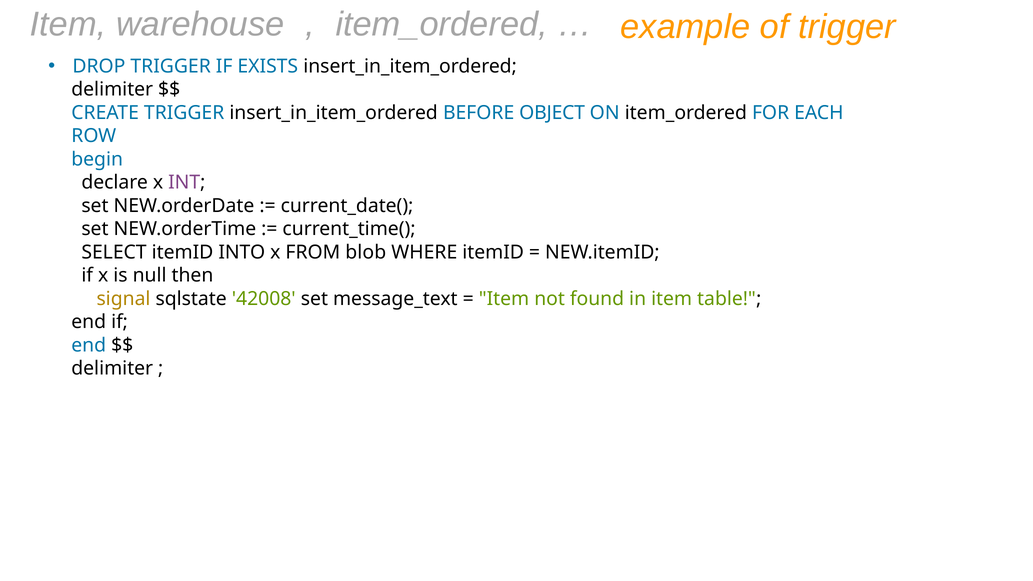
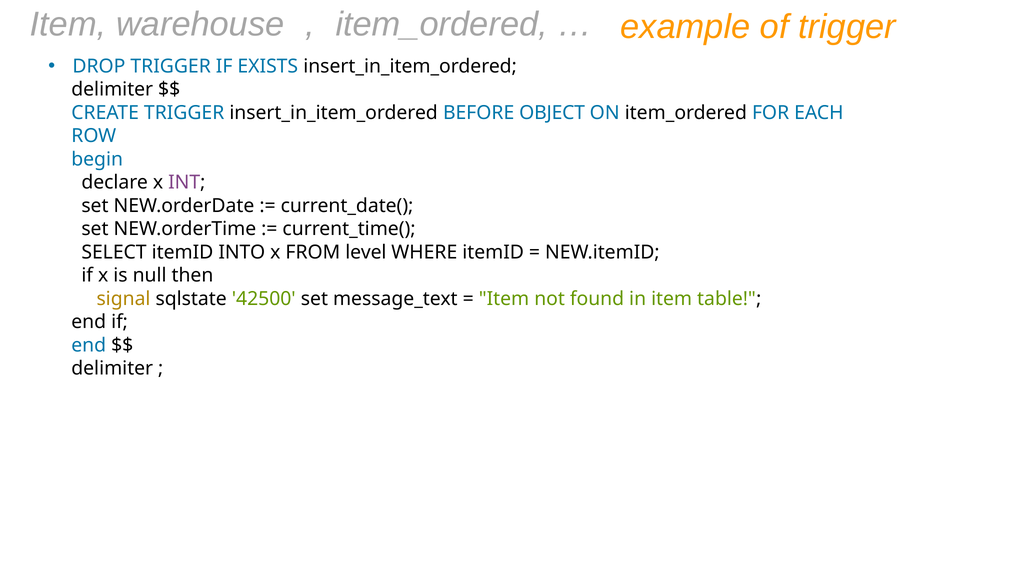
blob: blob -> level
42008: 42008 -> 42500
